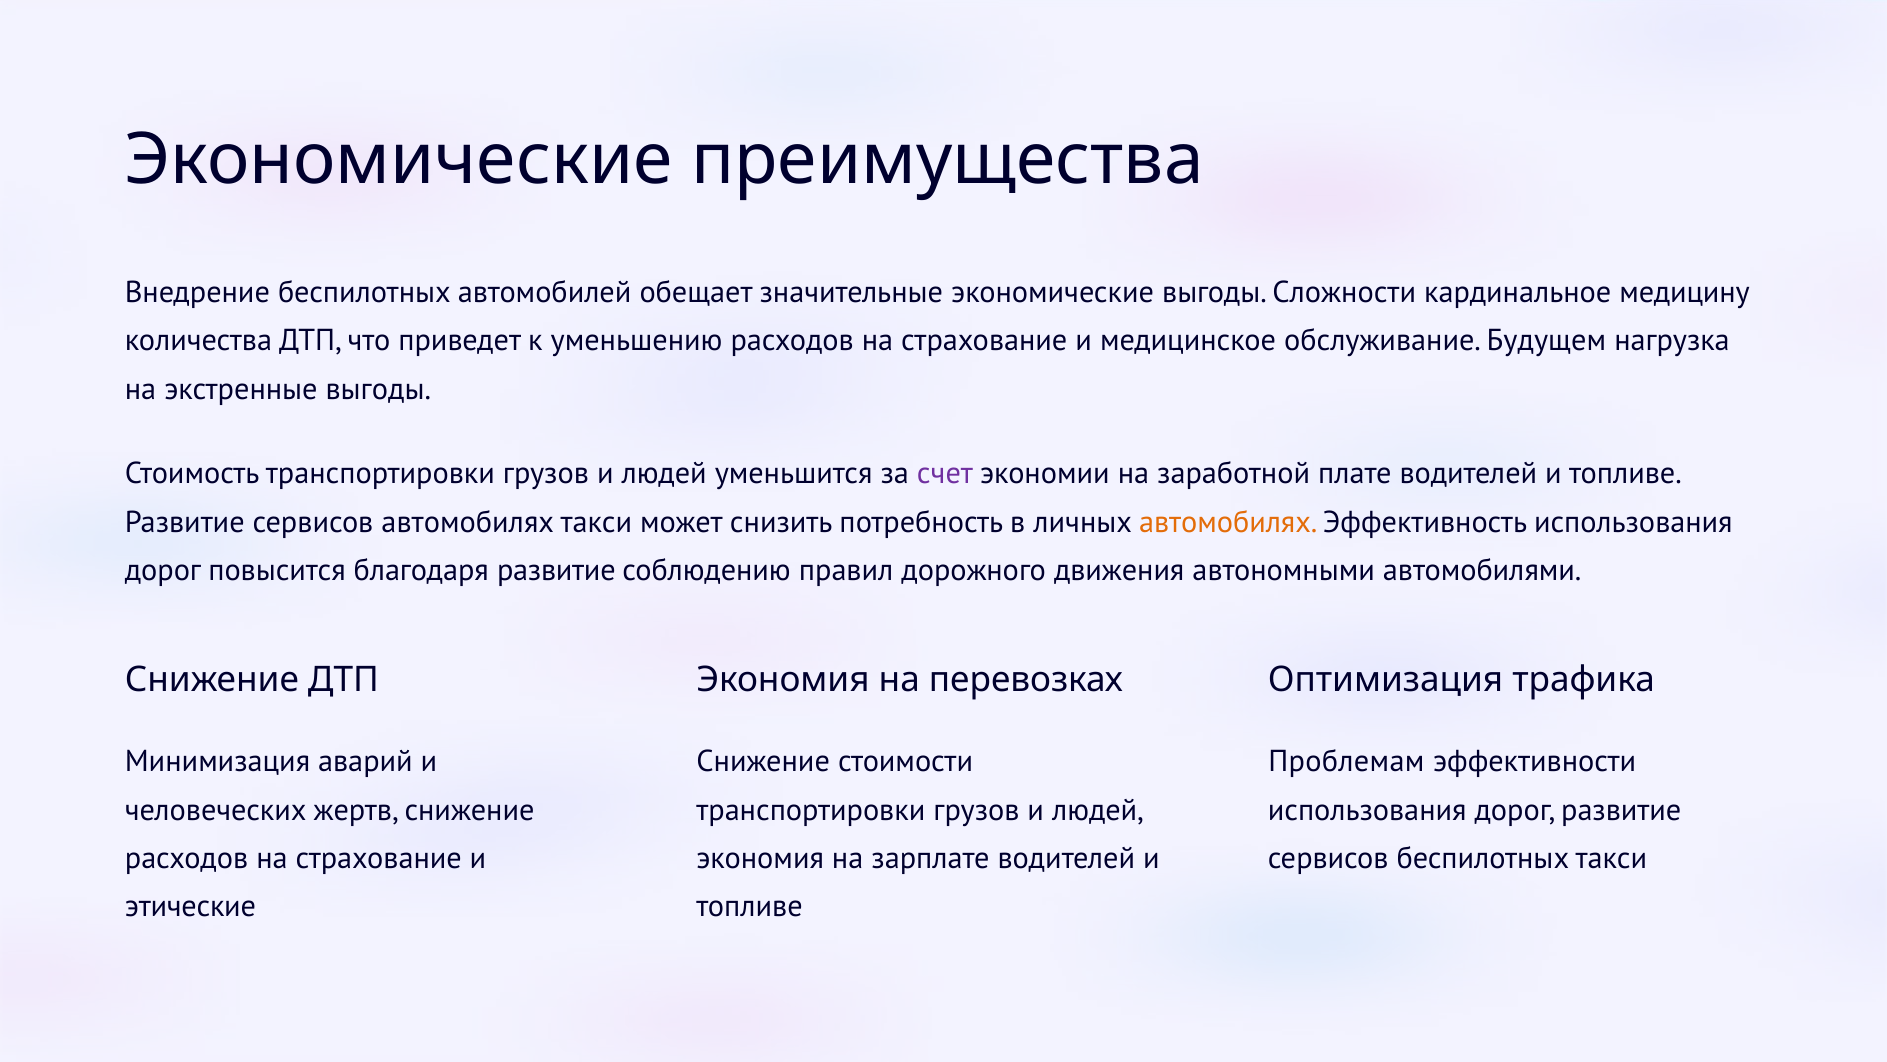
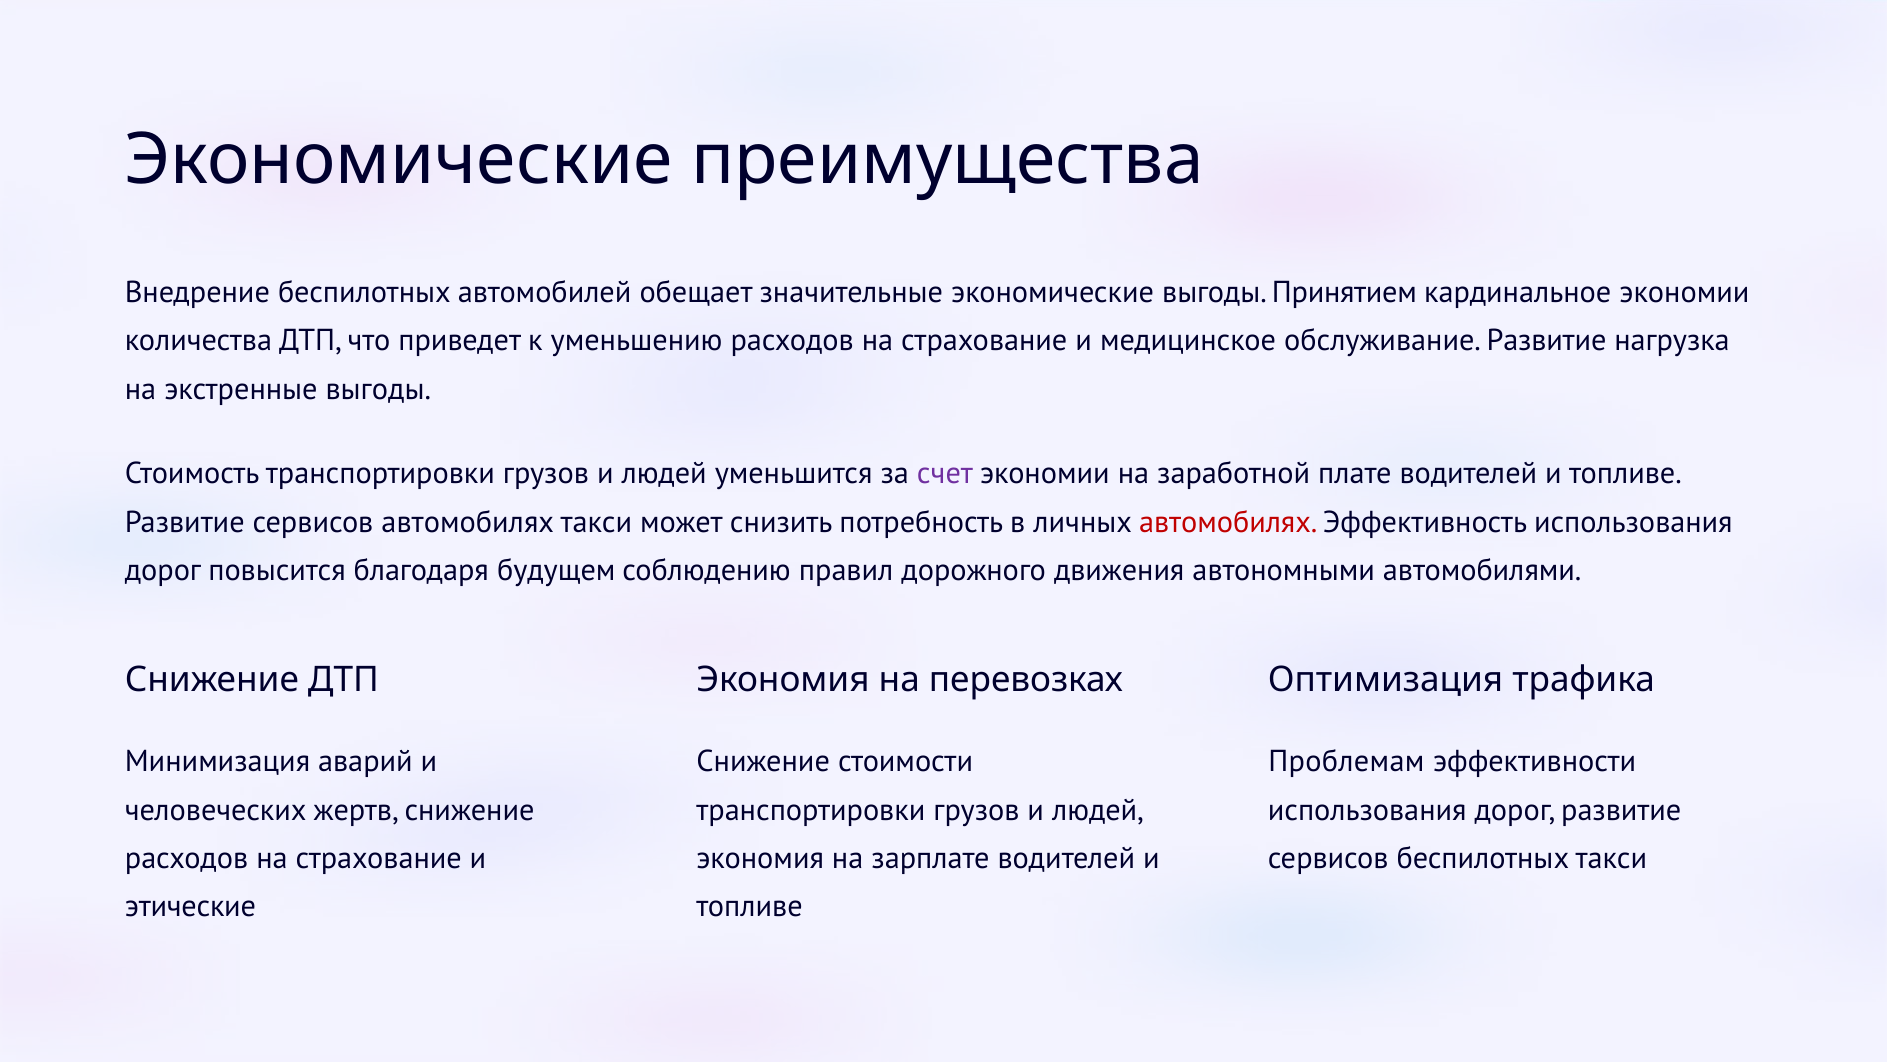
Сложности: Сложности -> Принятием
кардинальное медицину: медицину -> экономии
обслуживание Будущем: Будущем -> Развитие
автомобилях at (1228, 522) colour: orange -> red
благодаря развитие: развитие -> будущем
